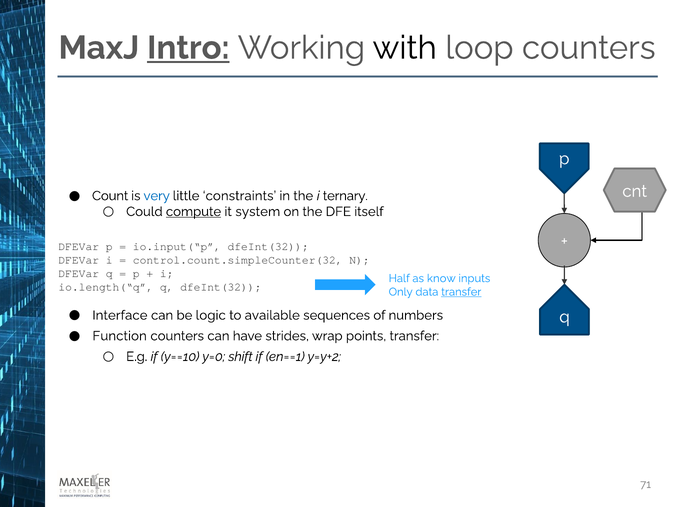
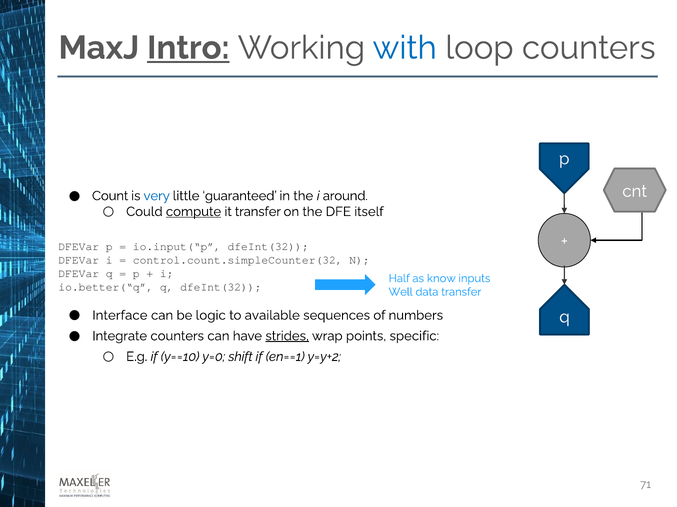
with colour: black -> blue
constraints: constraints -> guaranteed
ternary: ternary -> around
it system: system -> transfer
io.length(“q: io.length(“q -> io.better(“q
Only: Only -> Well
transfer at (461, 292) underline: present -> none
Function: Function -> Integrate
strides underline: none -> present
points transfer: transfer -> specific
